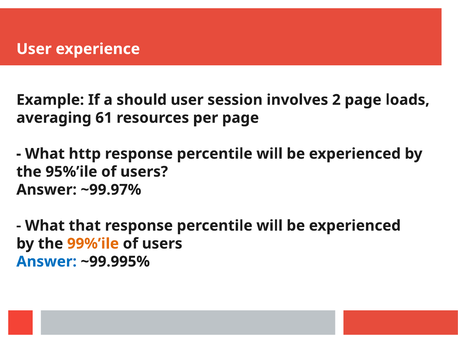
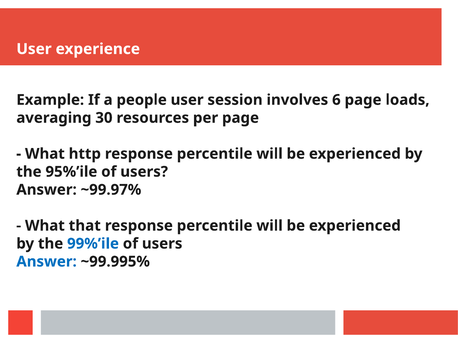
should: should -> people
2: 2 -> 6
61: 61 -> 30
99%’ile colour: orange -> blue
